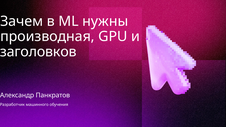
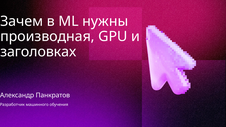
заголовков: заголовков -> заголовках
